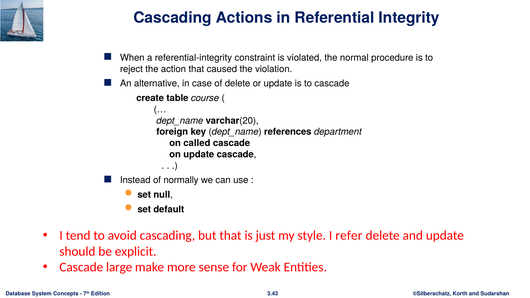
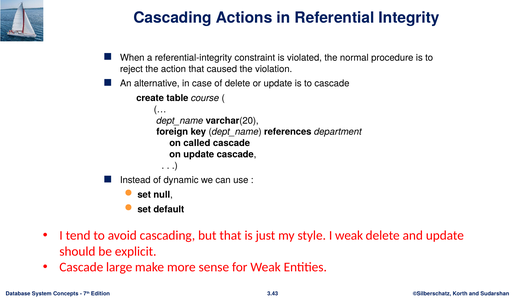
normally: normally -> dynamic
I refer: refer -> weak
